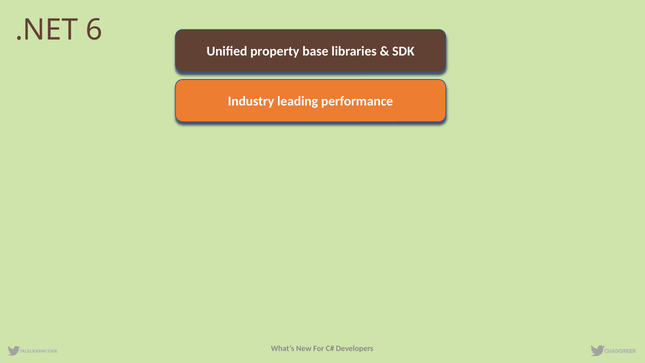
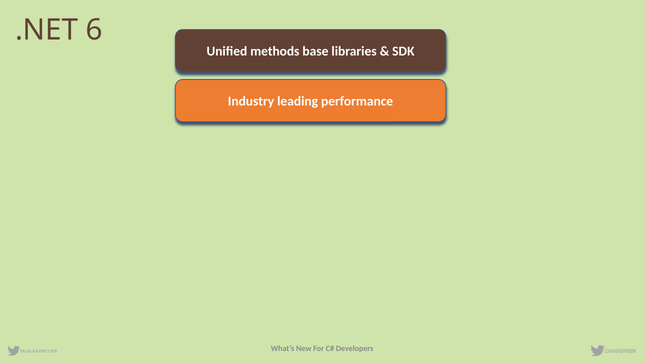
property: property -> methods
